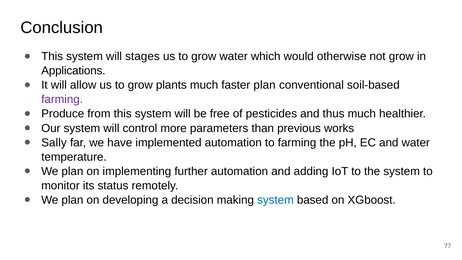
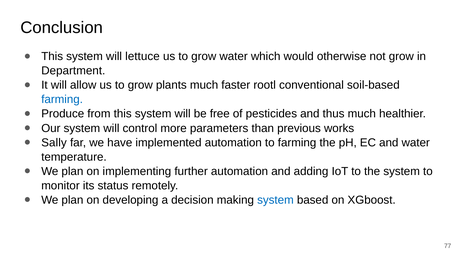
stages: stages -> lettuce
Applications: Applications -> Department
faster plan: plan -> rootl
farming at (62, 99) colour: purple -> blue
